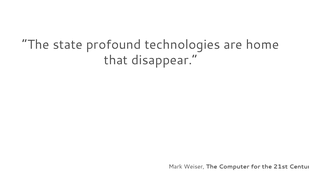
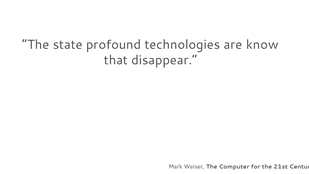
home: home -> know
